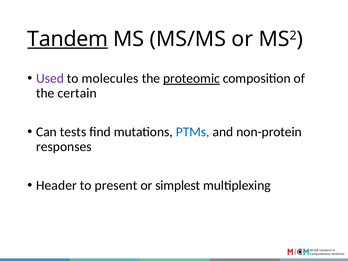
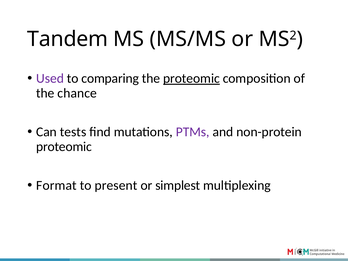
Tandem underline: present -> none
molecules: molecules -> comparing
certain: certain -> chance
PTMs colour: blue -> purple
responses at (64, 147): responses -> proteomic
Header: Header -> Format
